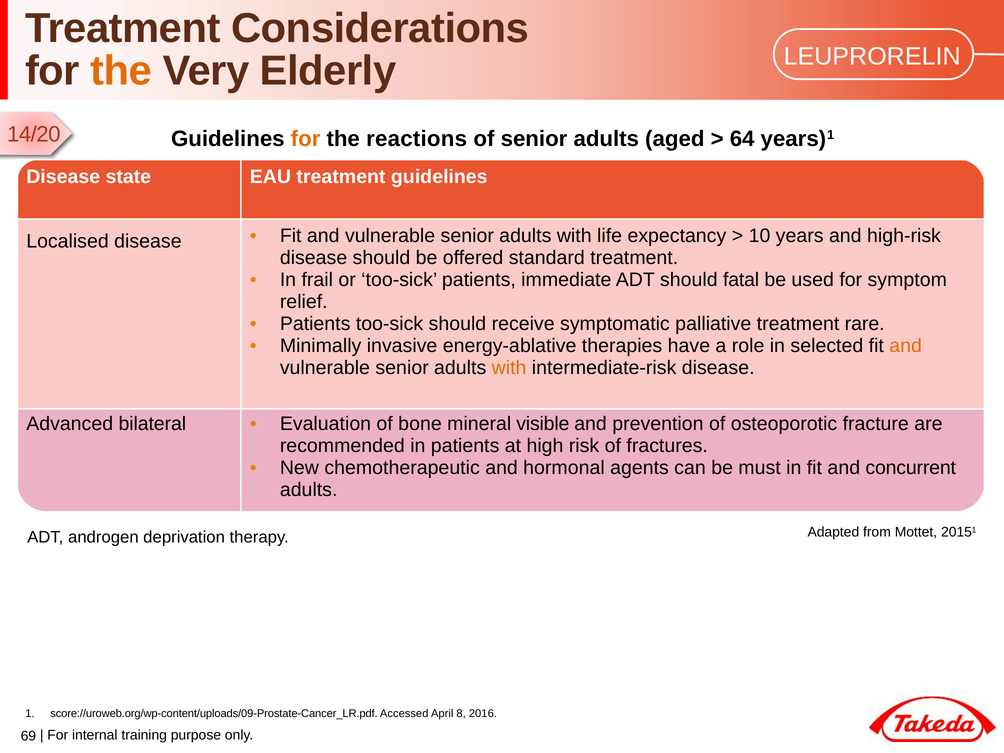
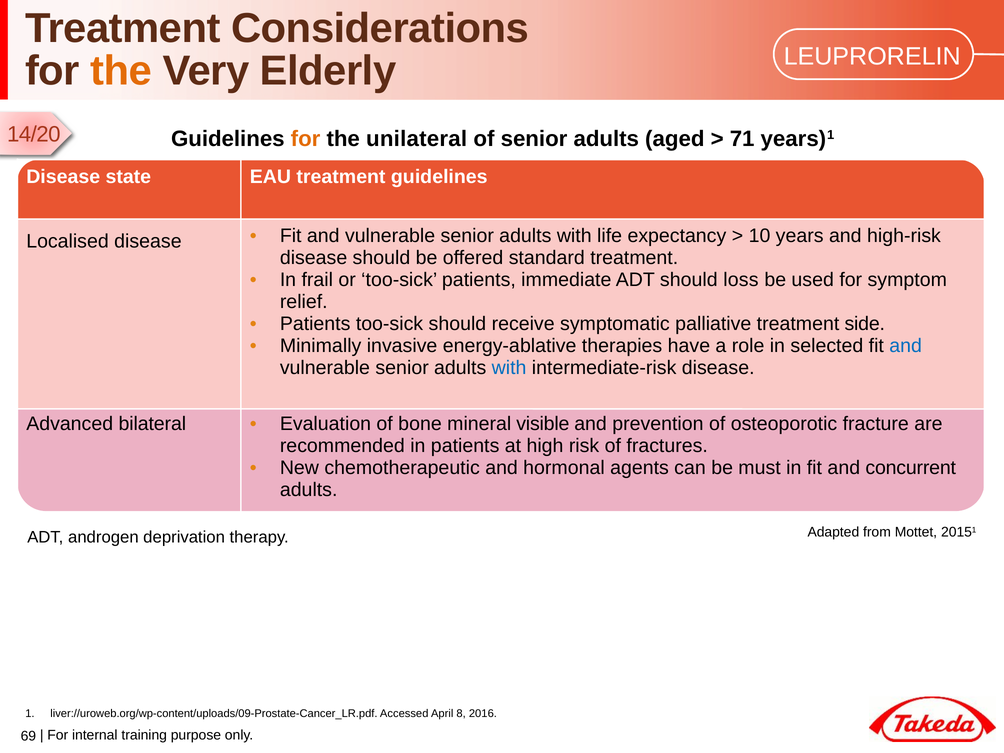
reactions: reactions -> unilateral
64: 64 -> 71
fatal: fatal -> loss
rare: rare -> side
and at (906, 346) colour: orange -> blue
with at (509, 368) colour: orange -> blue
score://uroweb.org/wp-content/uploads/09-Prostate-Cancer_LR.pdf: score://uroweb.org/wp-content/uploads/09-Prostate-Cancer_LR.pdf -> liver://uroweb.org/wp-content/uploads/09-Prostate-Cancer_LR.pdf
